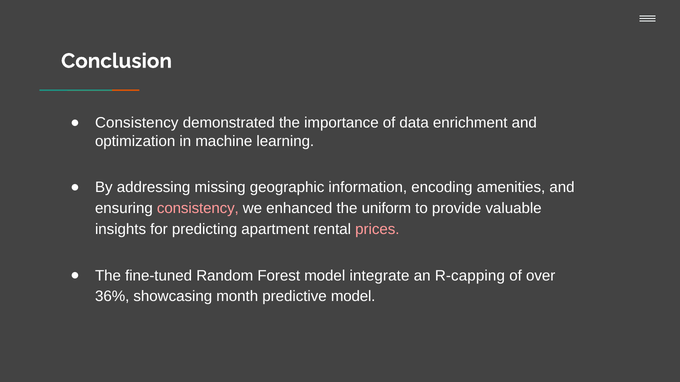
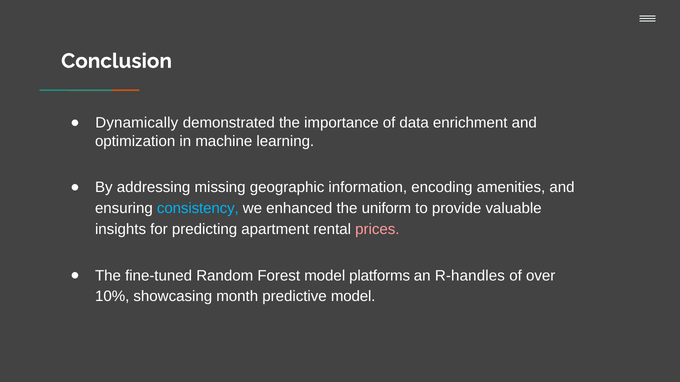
Consistency at (137, 123): Consistency -> Dynamically
consistency at (198, 209) colour: pink -> light blue
integrate: integrate -> platforms
R-capping: R-capping -> R-handles
36%: 36% -> 10%
